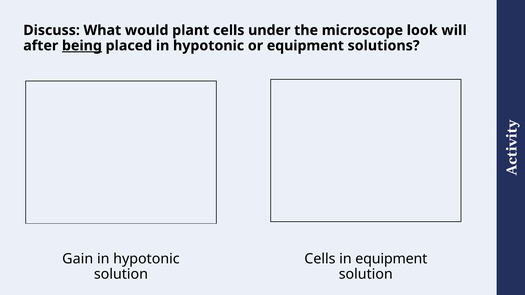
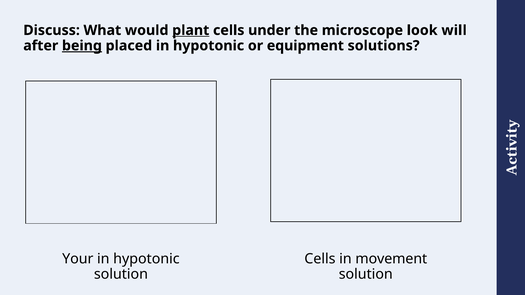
plant underline: none -> present
Gain: Gain -> Your
in equipment: equipment -> movement
